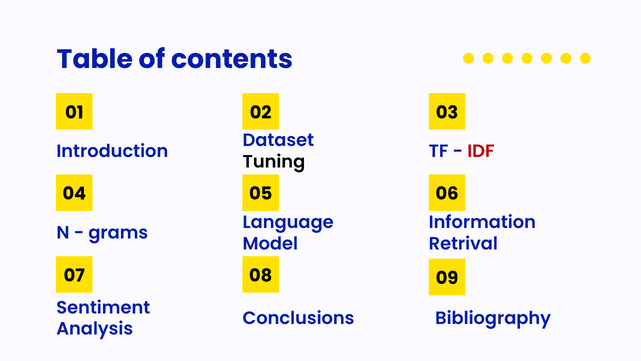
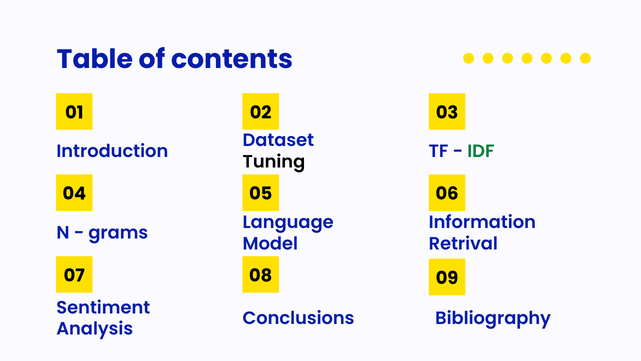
IDF colour: red -> green
